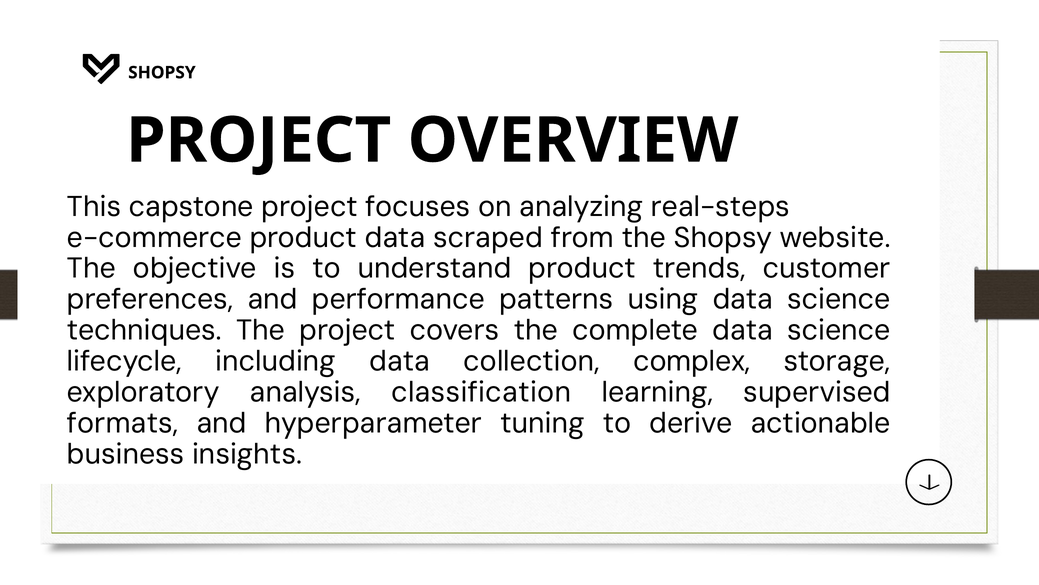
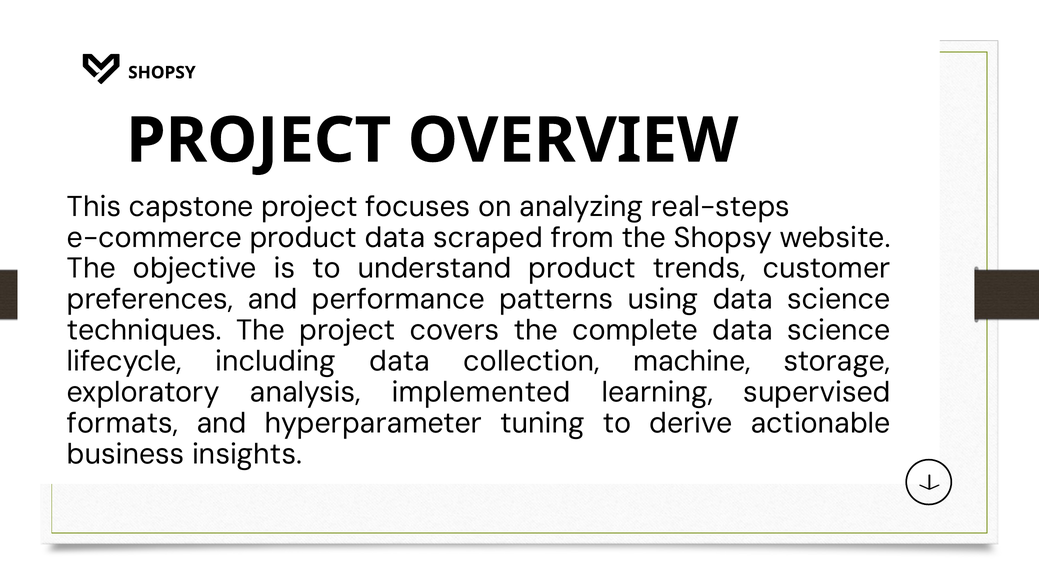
complex: complex -> machine
classification: classification -> implemented
